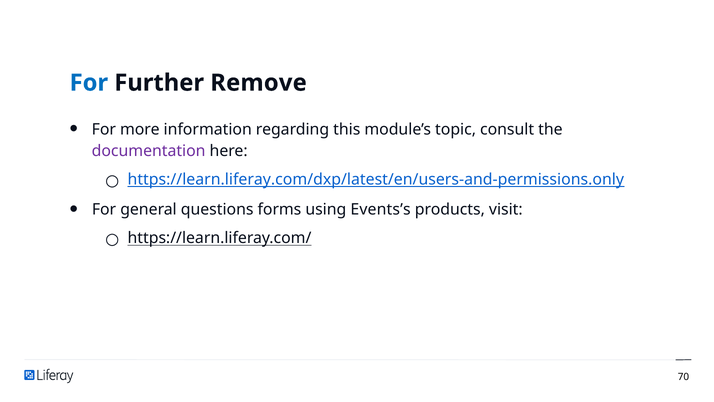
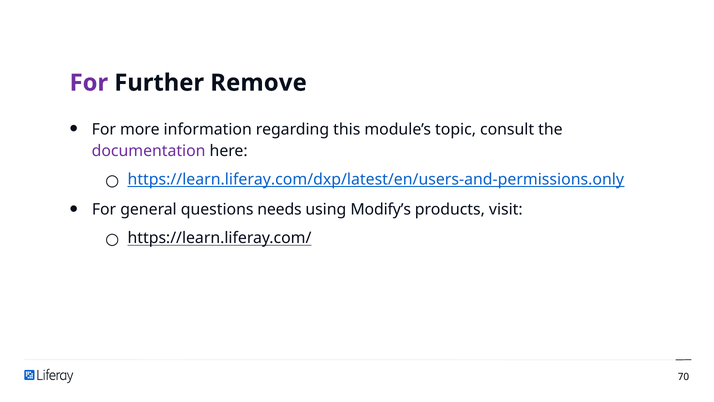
For at (89, 83) colour: blue -> purple
forms: forms -> needs
Events’s: Events’s -> Modify’s
